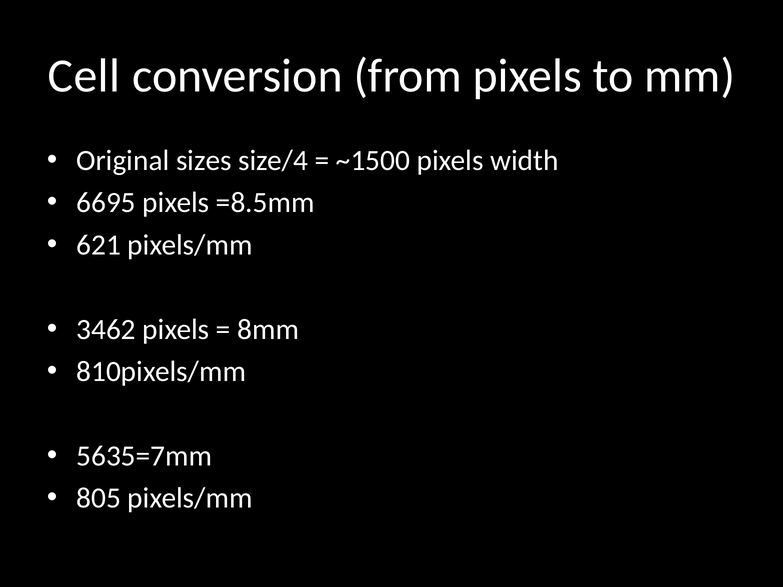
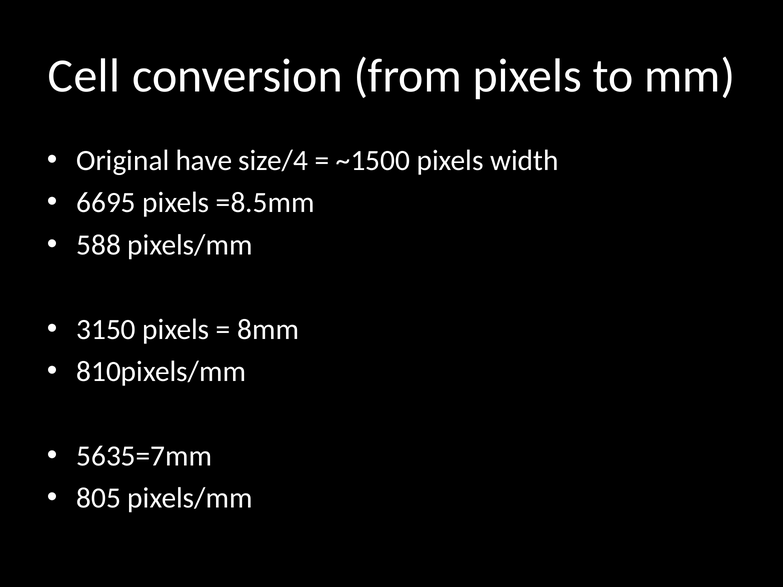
sizes: sizes -> have
621: 621 -> 588
3462: 3462 -> 3150
